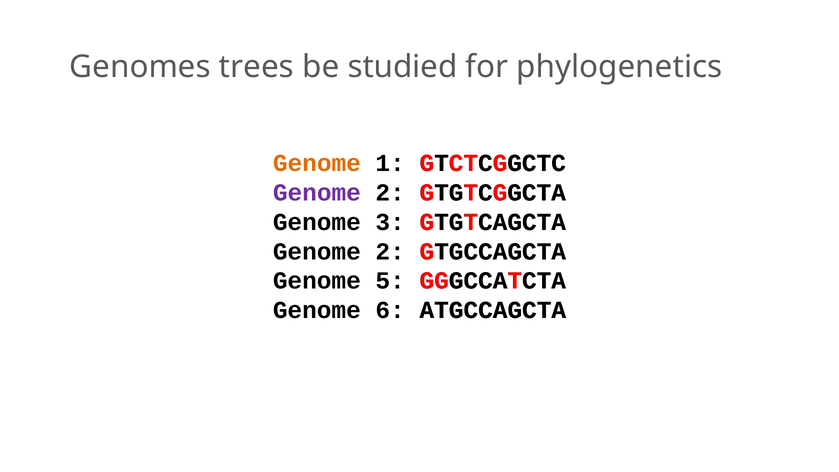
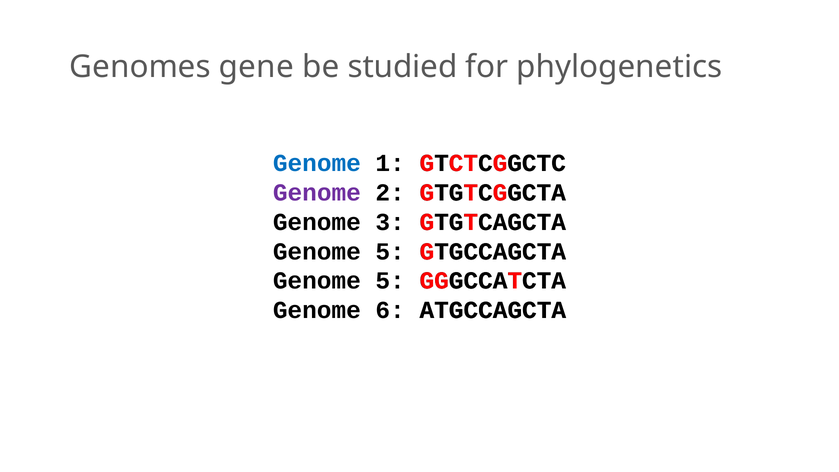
trees: trees -> gene
Genome at (317, 163) colour: orange -> blue
2 at (390, 251): 2 -> 5
